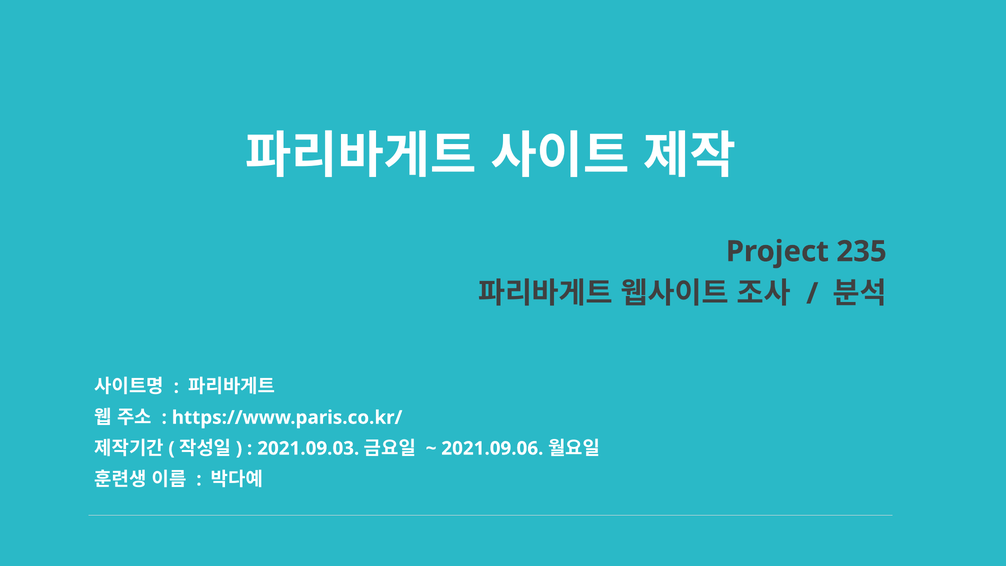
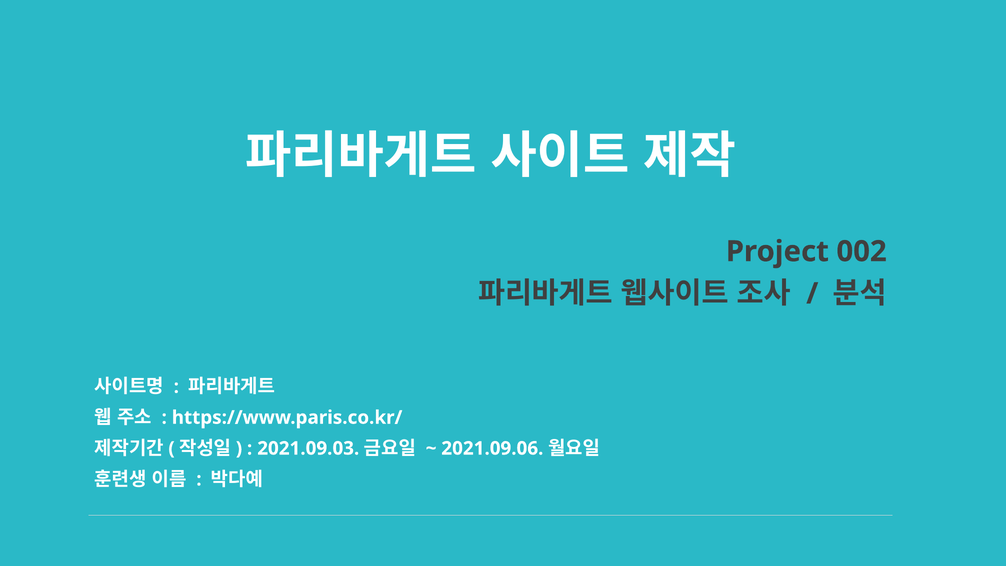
235: 235 -> 002
